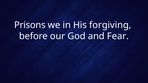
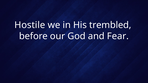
Prisons: Prisons -> Hostile
forgiving: forgiving -> trembled
